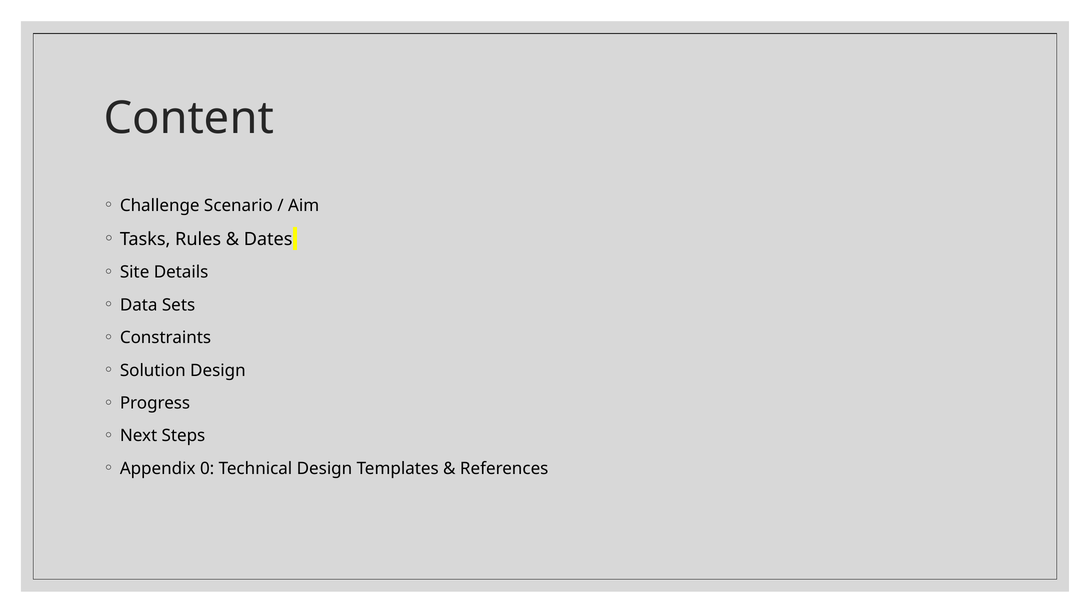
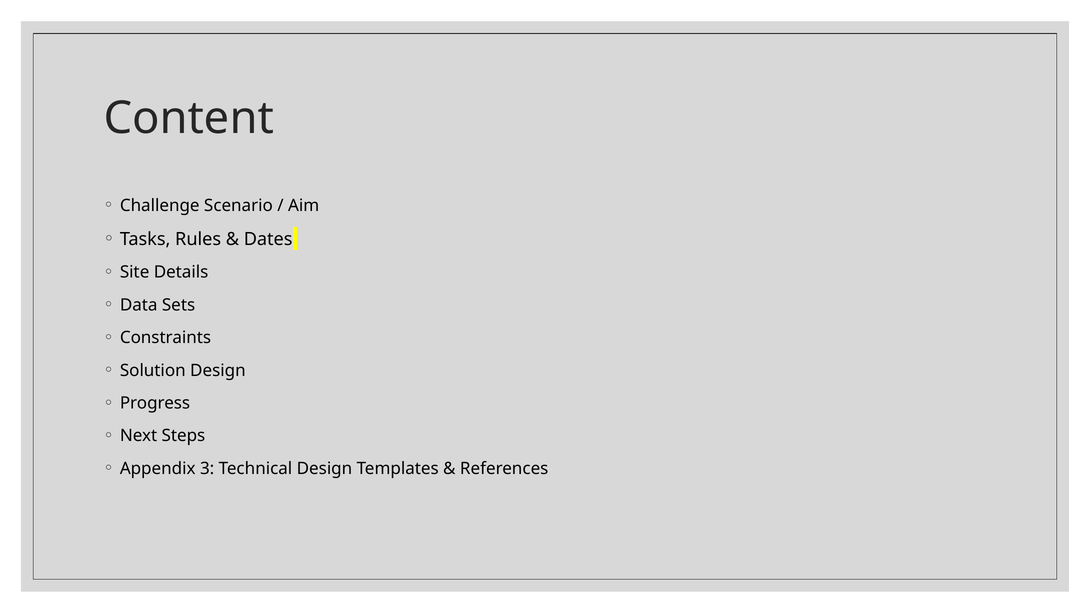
0: 0 -> 3
